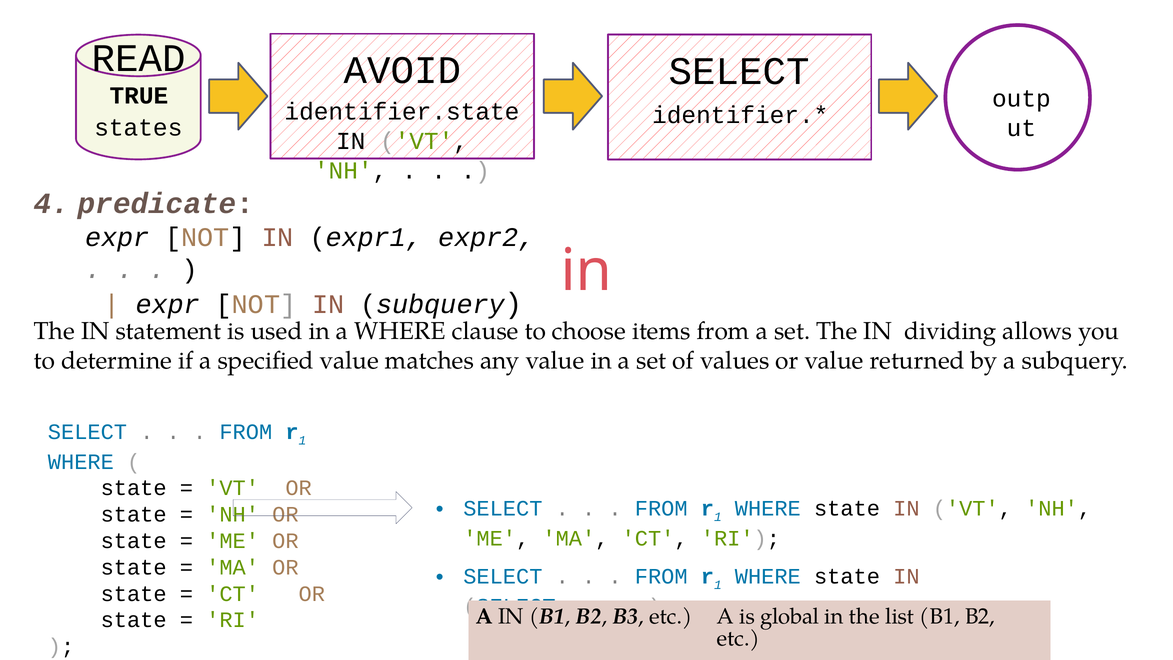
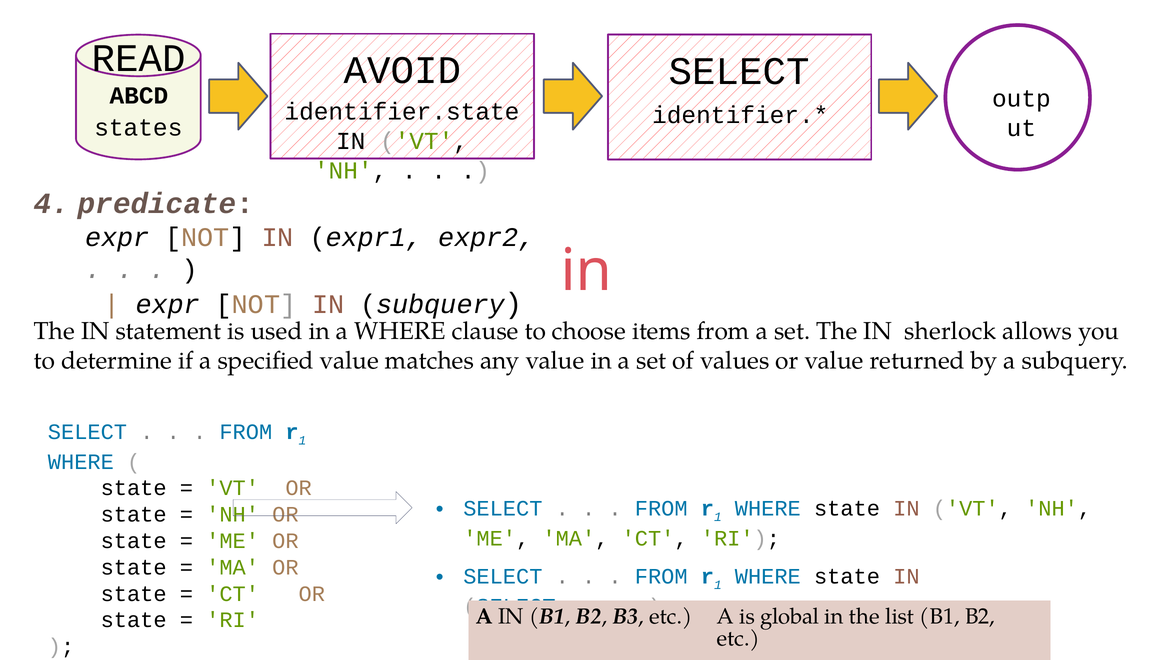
TRUE: TRUE -> ABCD
dividing: dividing -> sherlock
